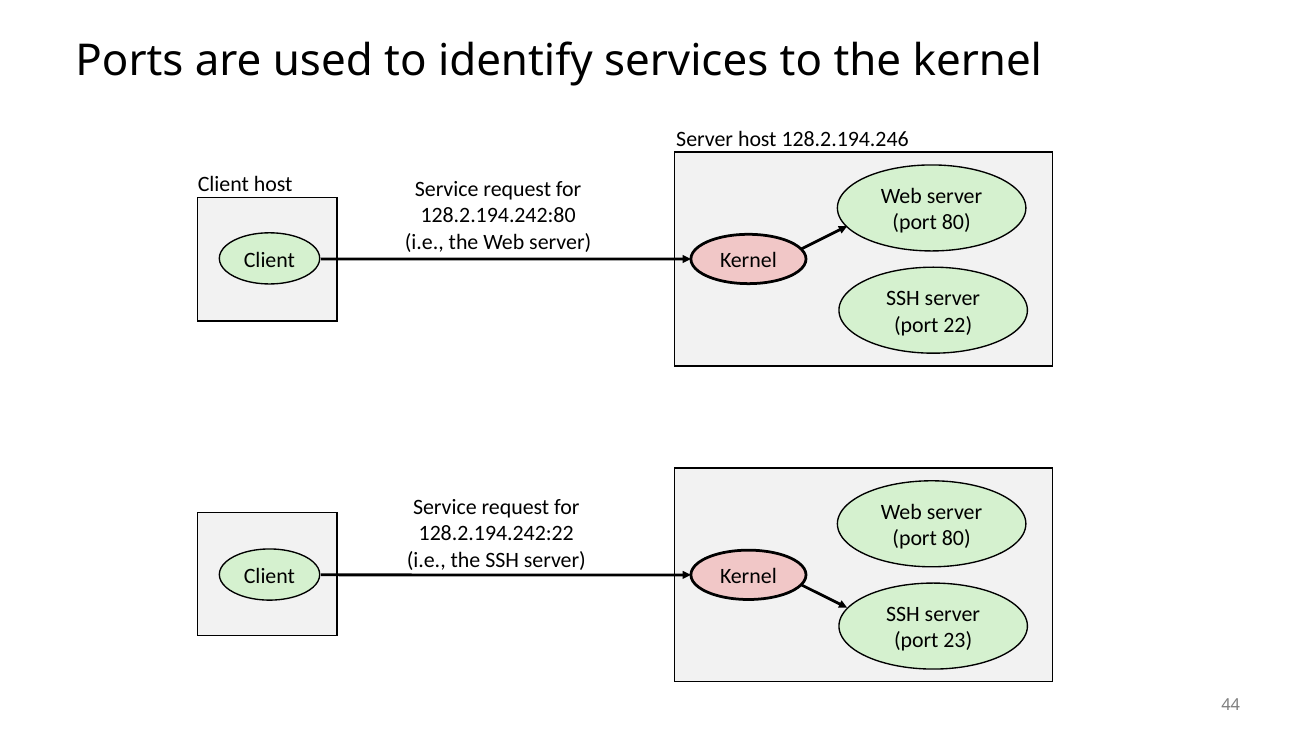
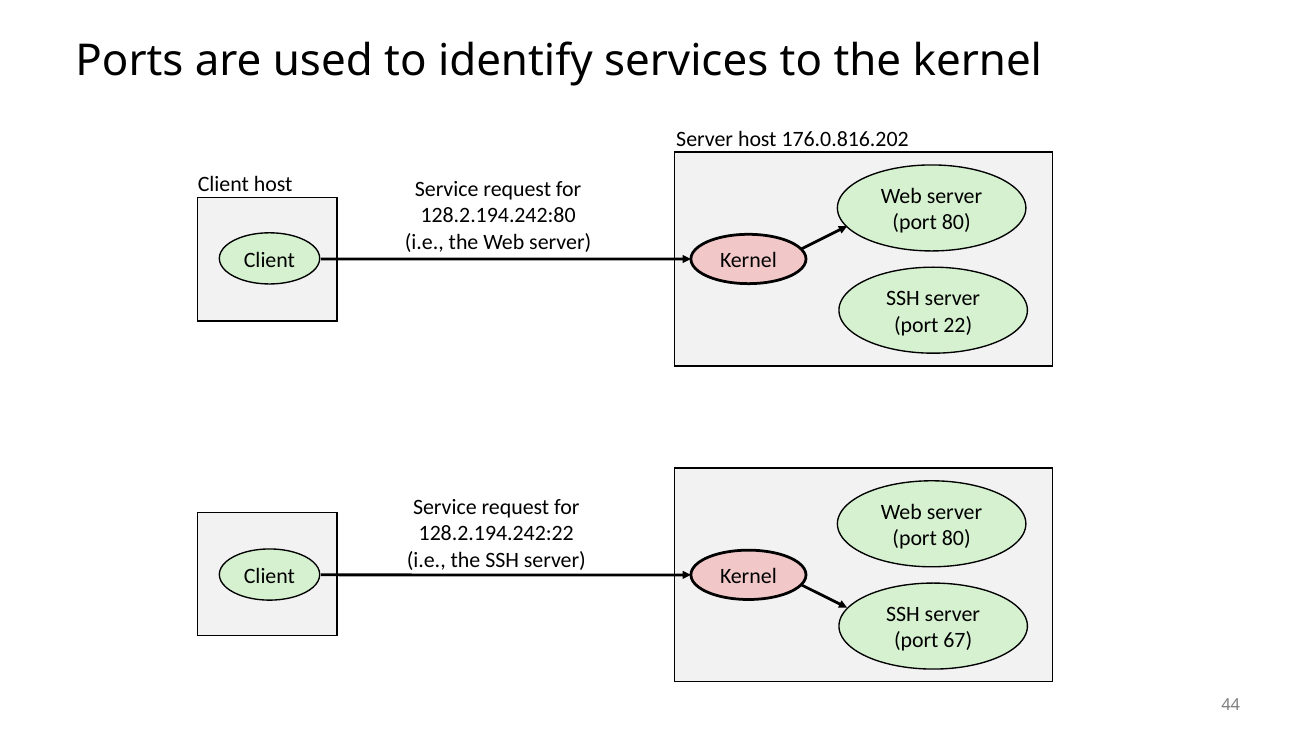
128.2.194.246: 128.2.194.246 -> 176.0.816.202
23: 23 -> 67
